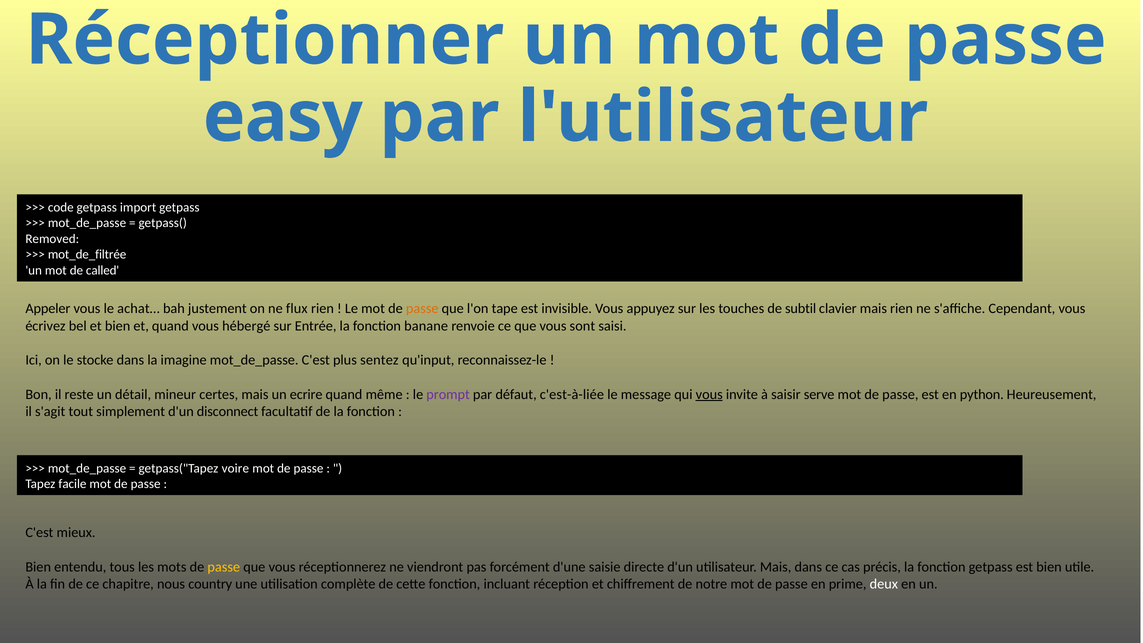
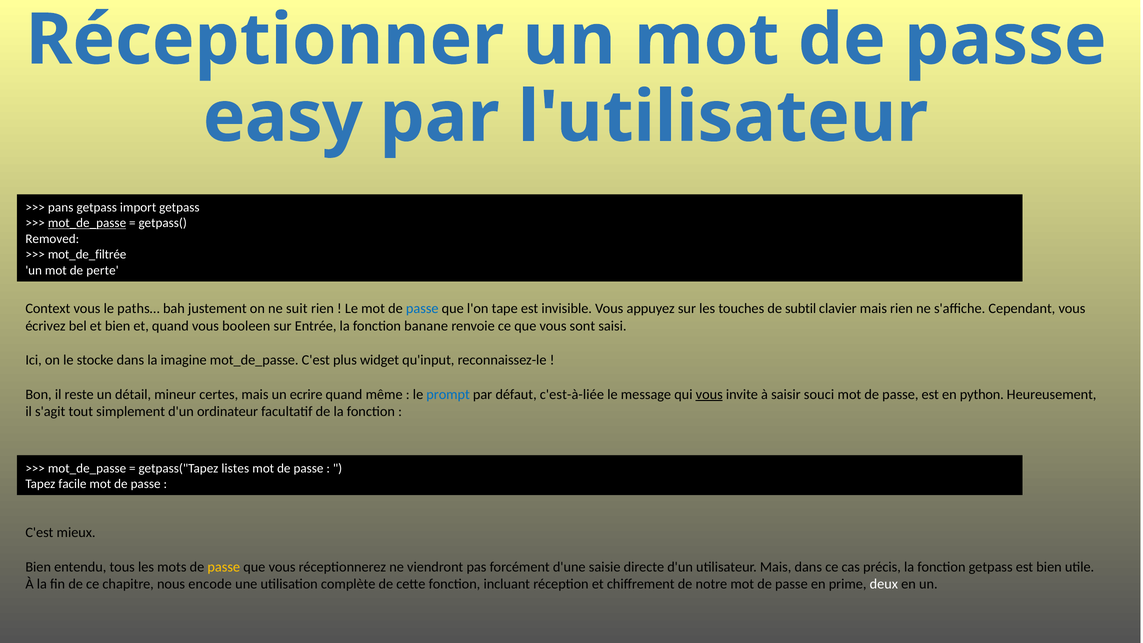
code: code -> pans
mot_de_passe at (87, 223) underline: none -> present
called: called -> perte
Appeler: Appeler -> Context
achat…: achat… -> paths…
flux: flux -> suit
passe at (422, 309) colour: orange -> blue
hébergé: hébergé -> booleen
sentez: sentez -> widget
prompt colour: purple -> blue
serve: serve -> souci
disconnect: disconnect -> ordinateur
voire: voire -> listes
country: country -> encode
